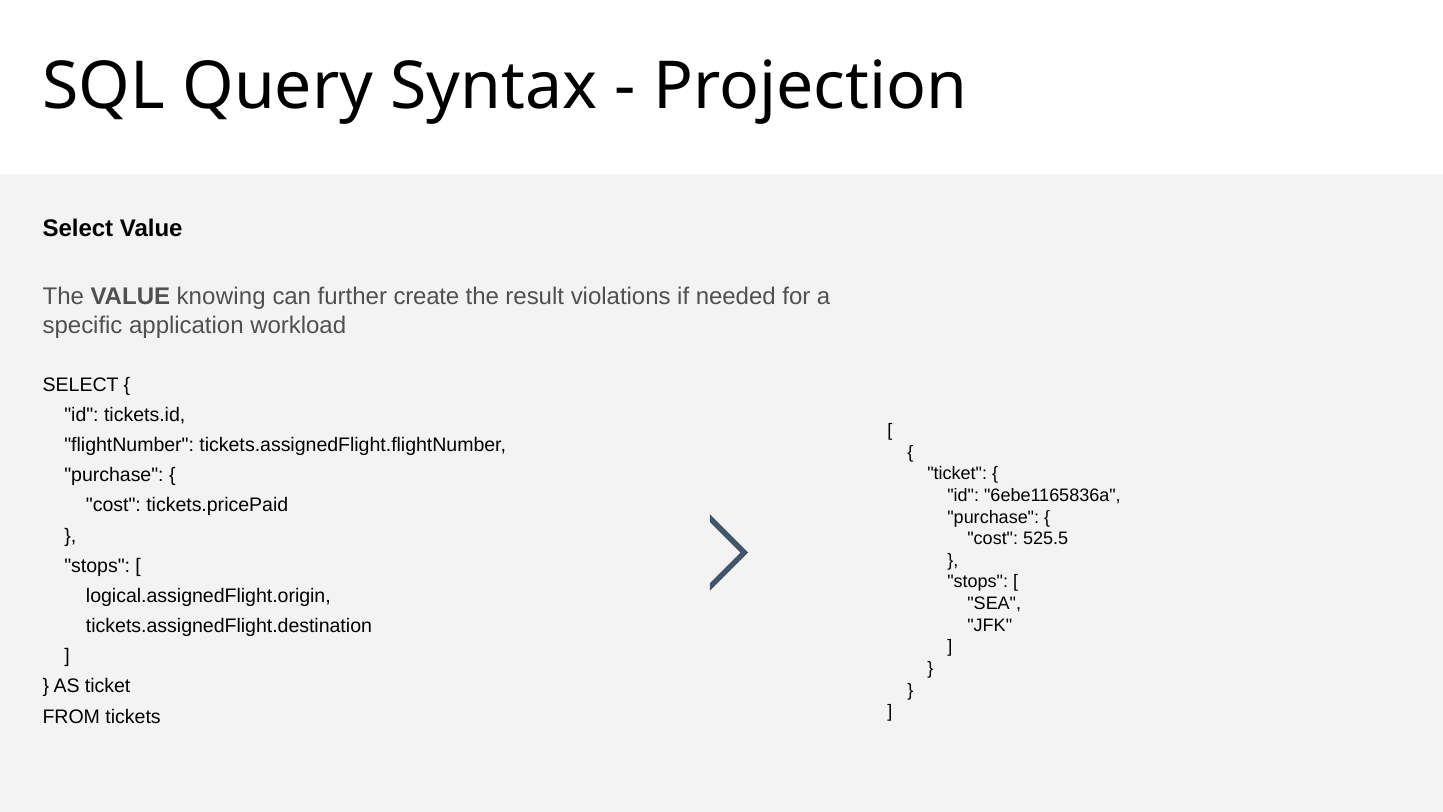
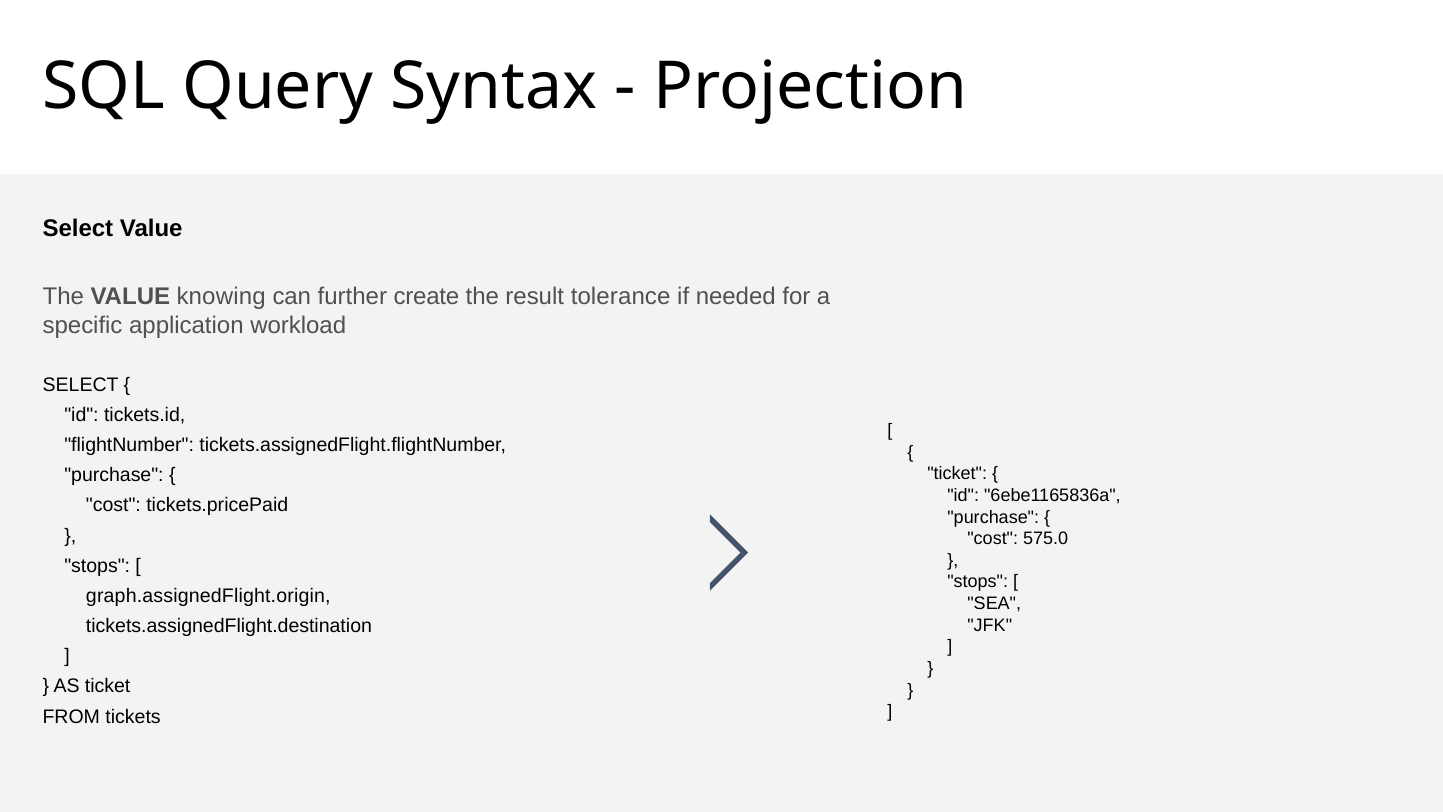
violations: violations -> tolerance
525.5: 525.5 -> 575.0
logical.assignedFlight.origin: logical.assignedFlight.origin -> graph.assignedFlight.origin
